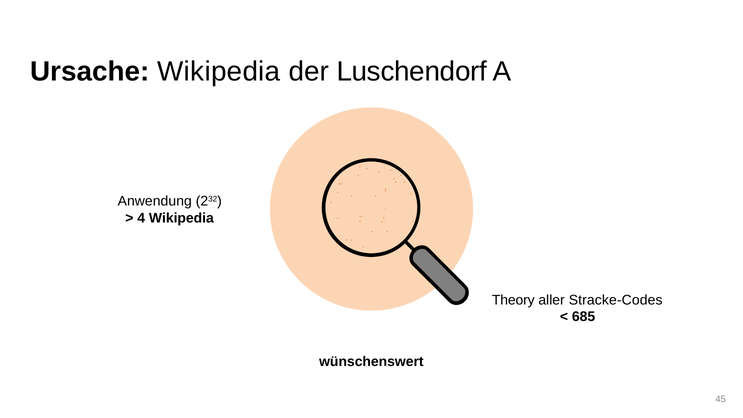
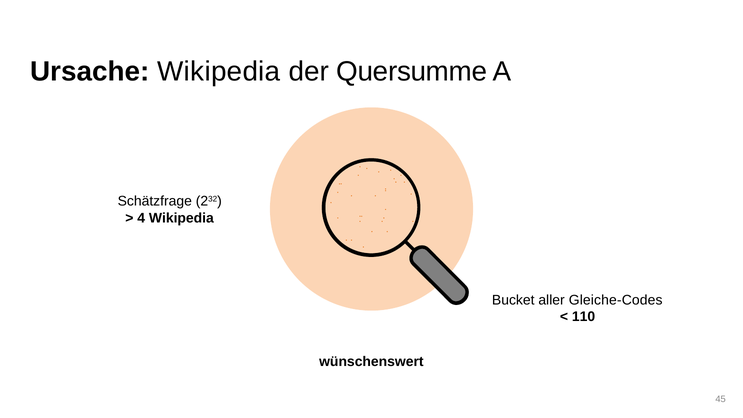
Luschendorf: Luschendorf -> Quersumme
Anwendung: Anwendung -> Schätzfrage
Theory: Theory -> Bucket
Stracke-Codes: Stracke-Codes -> Gleiche-Codes
685: 685 -> 110
